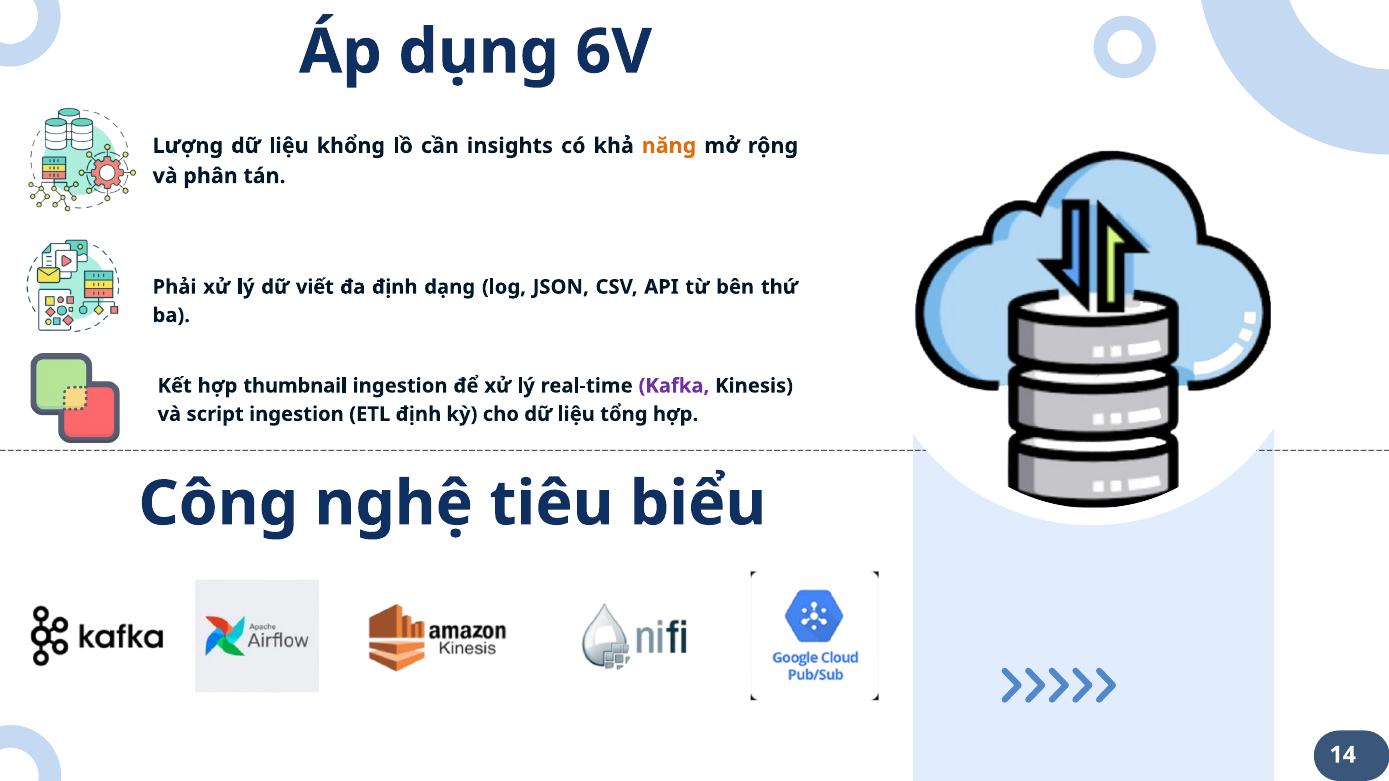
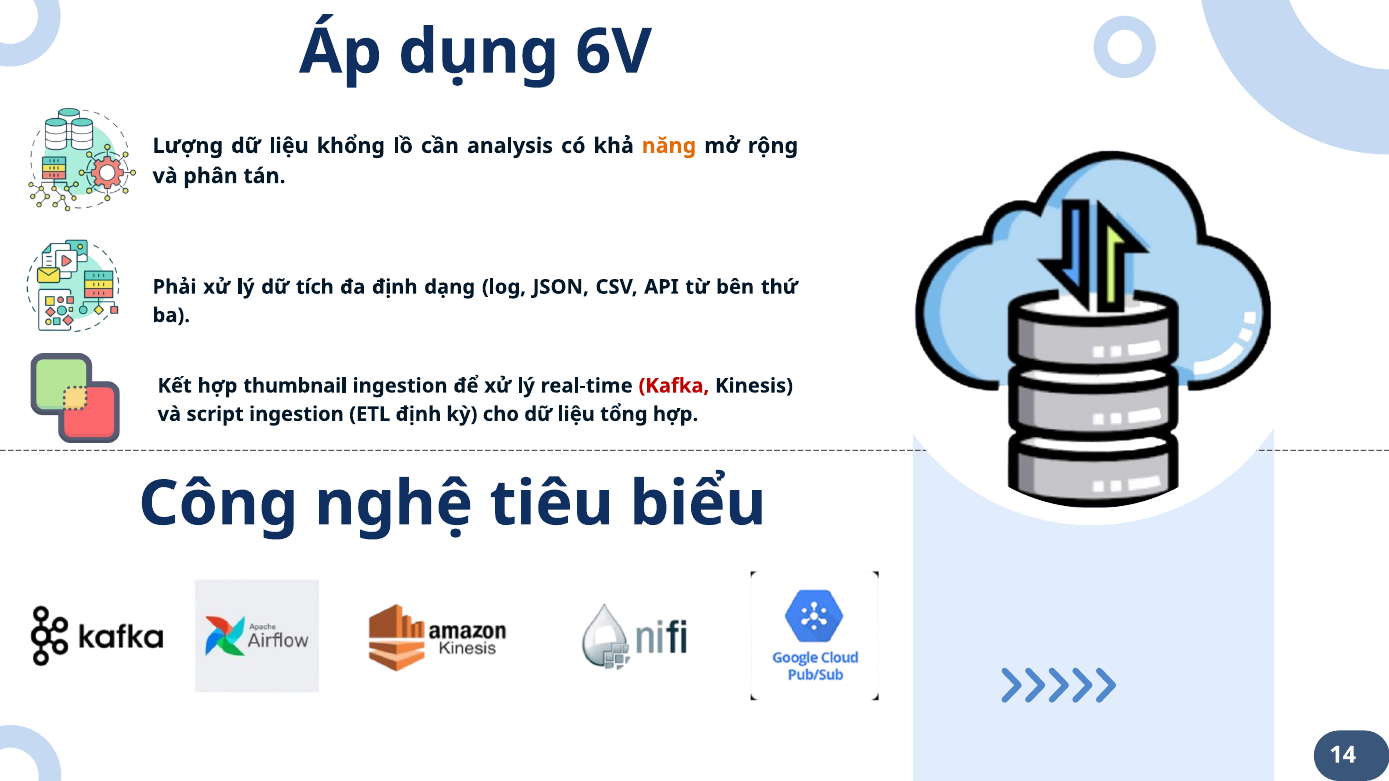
insights: insights -> analysis
viết: viết -> tích
Kafka colour: purple -> red
